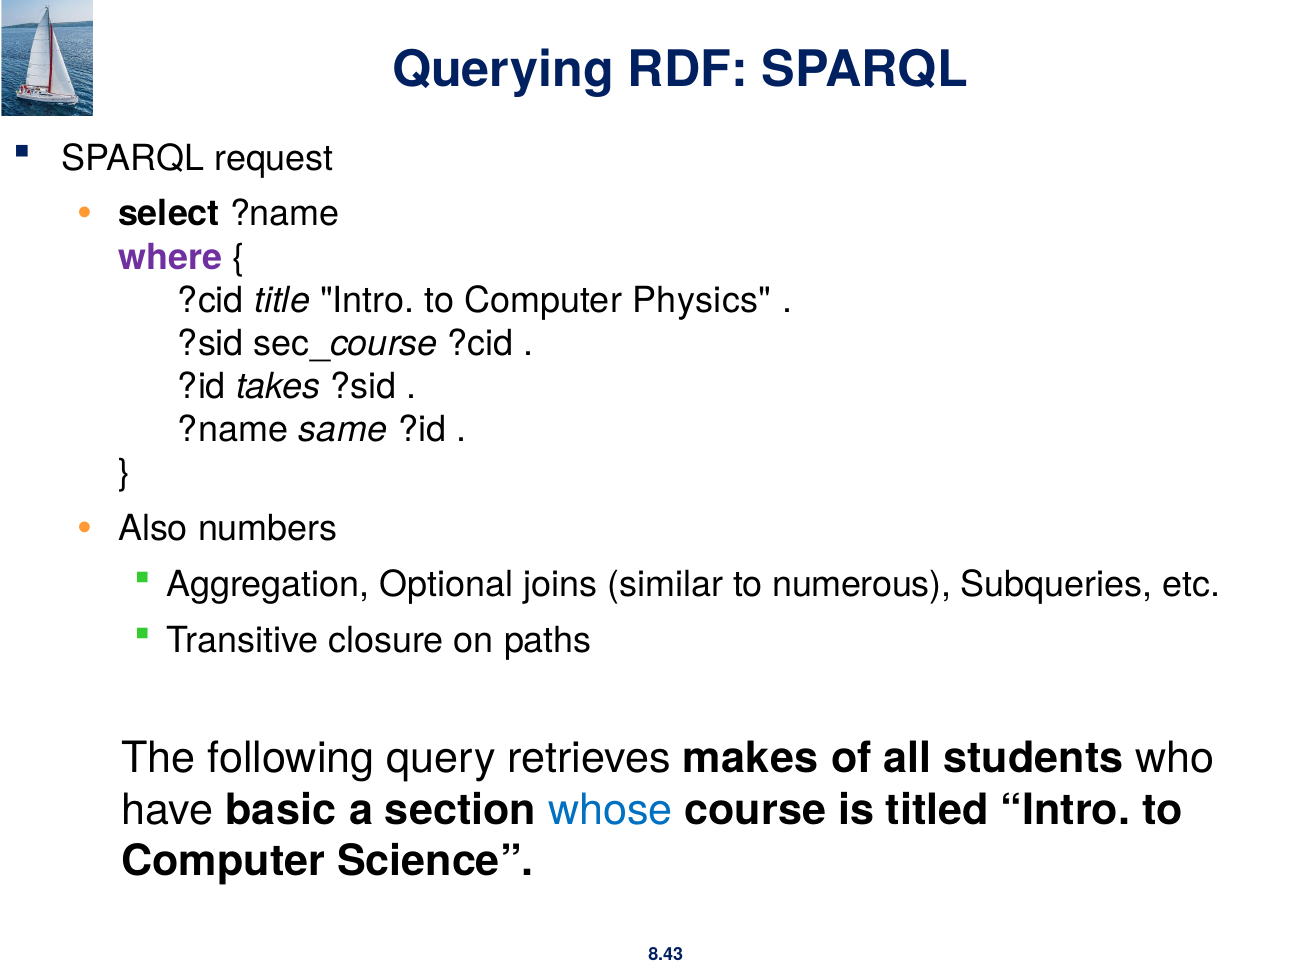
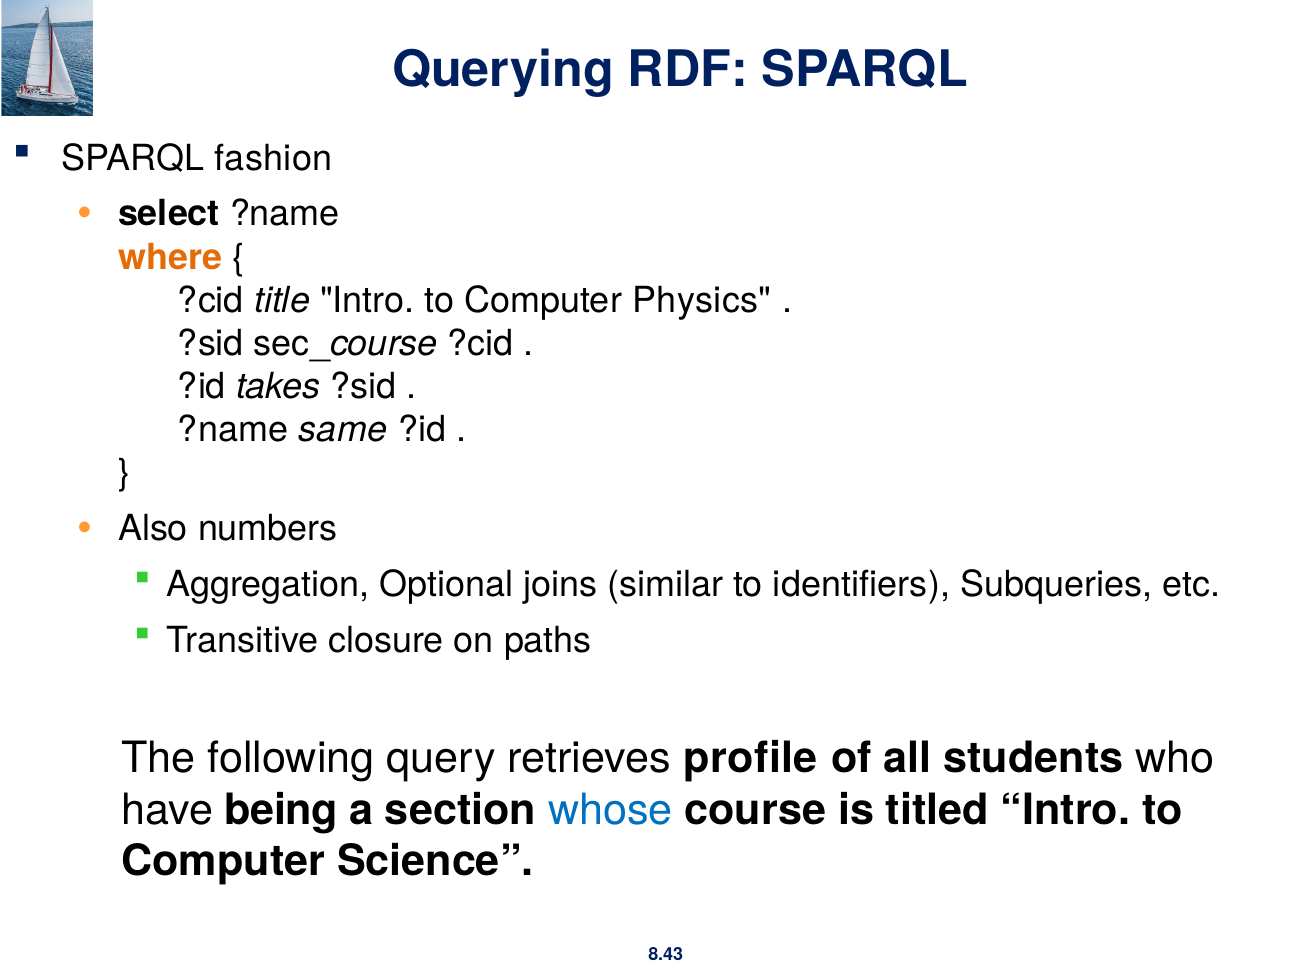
request: request -> fashion
where colour: purple -> orange
numerous: numerous -> identifiers
makes: makes -> profile
basic: basic -> being
